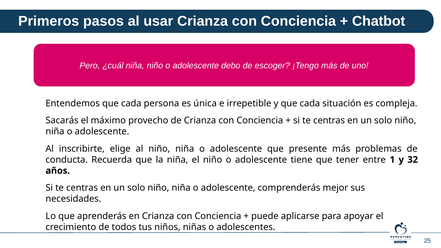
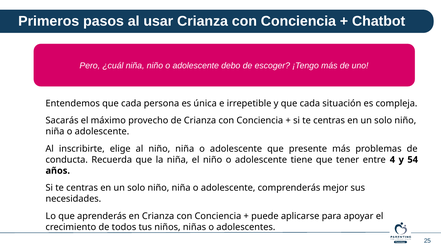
1: 1 -> 4
32: 32 -> 54
